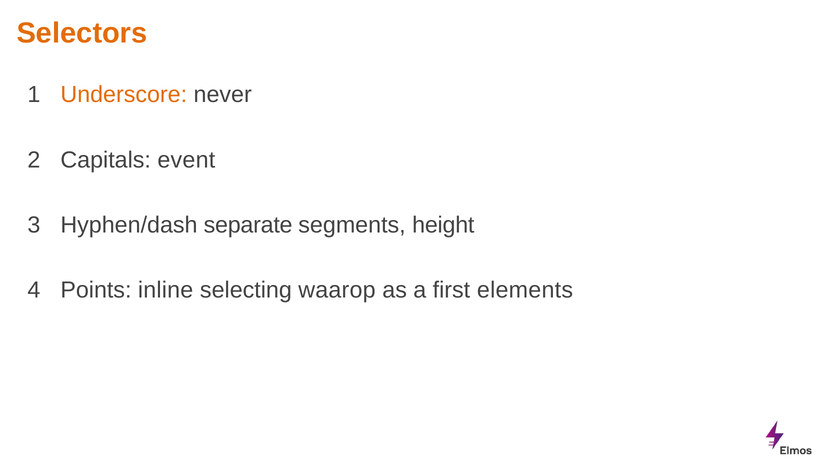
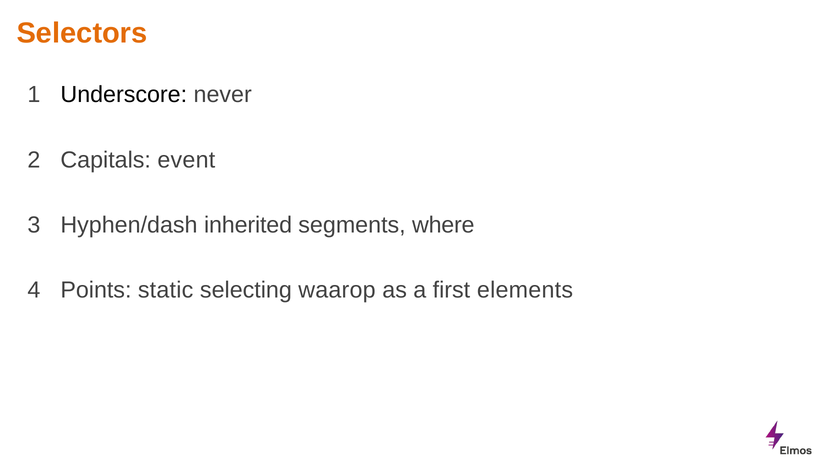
Underscore colour: orange -> black
separate: separate -> inherited
height: height -> where
inline: inline -> static
